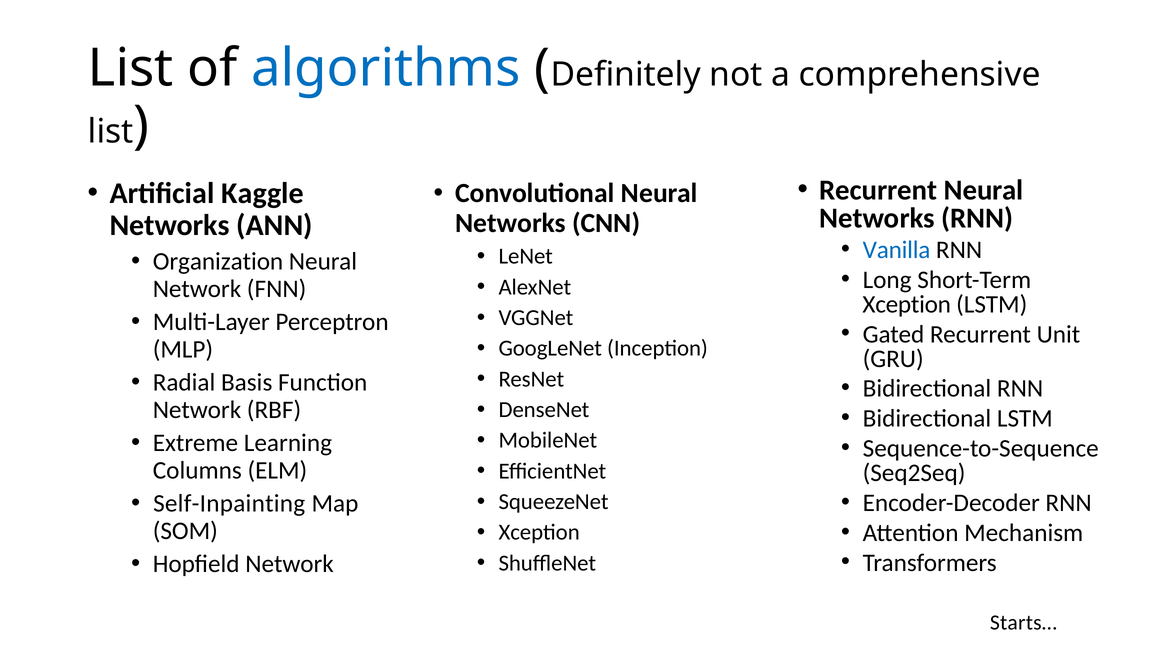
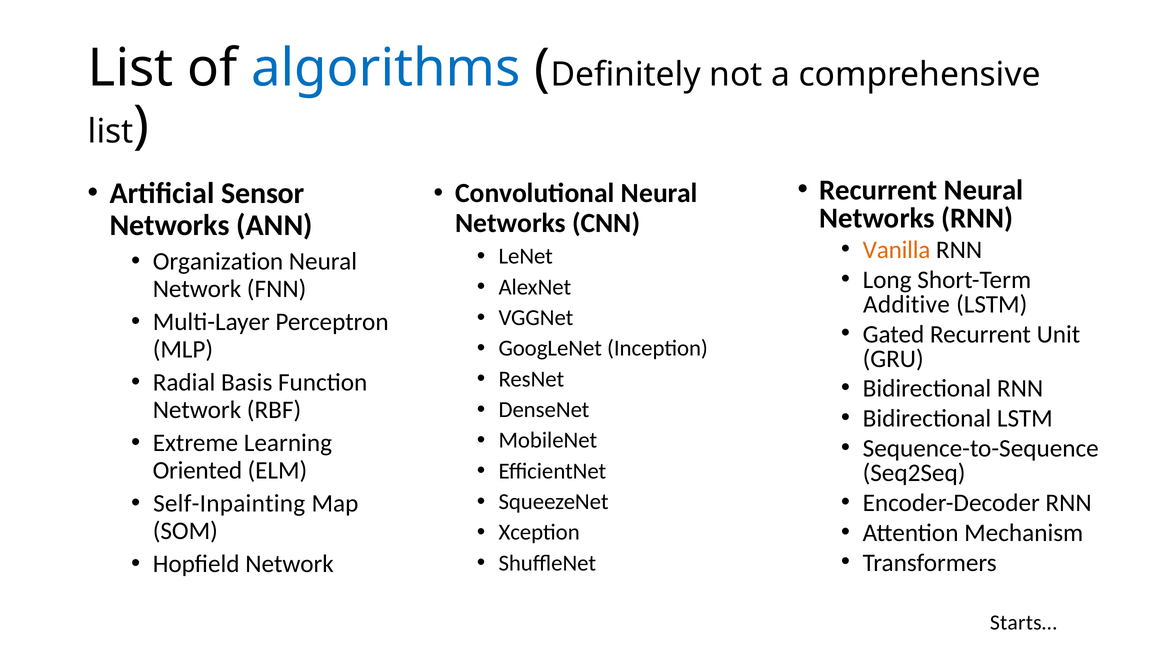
Kaggle: Kaggle -> Sensor
Vanilla colour: blue -> orange
Xception at (907, 304): Xception -> Additive
Columns: Columns -> Oriented
